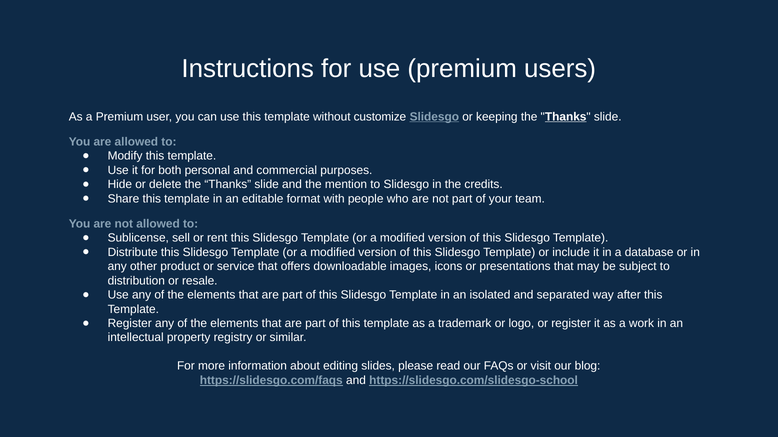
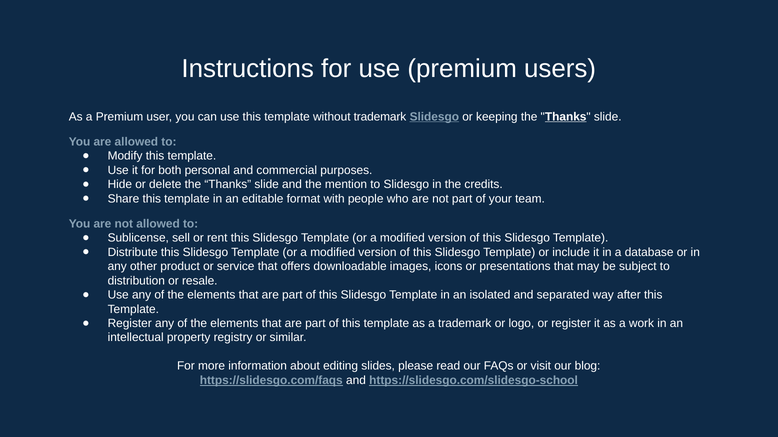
without customize: customize -> trademark
